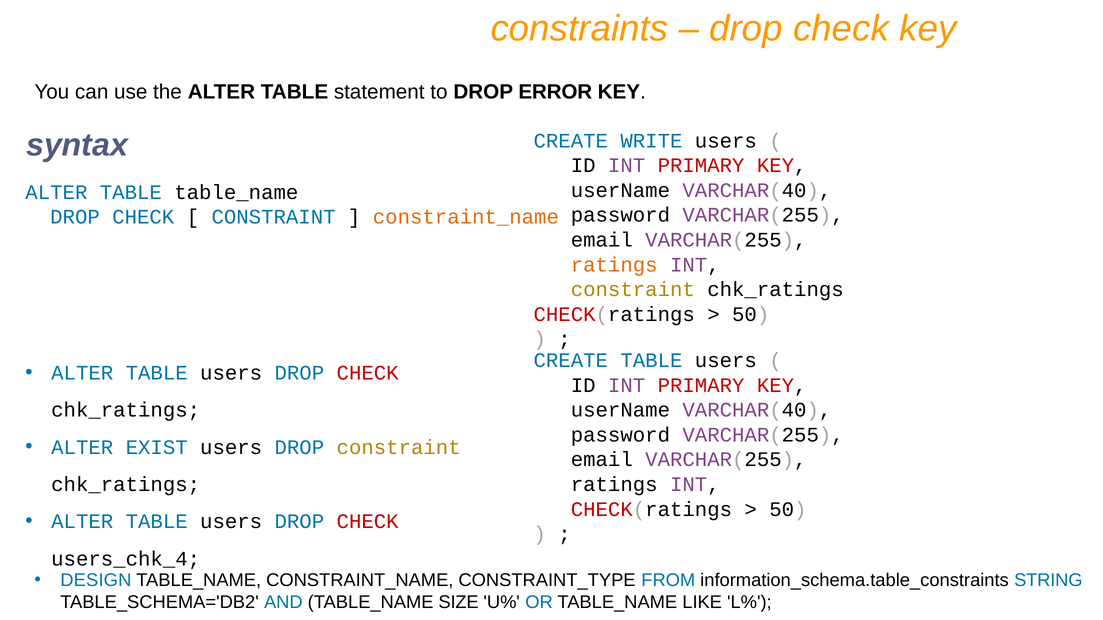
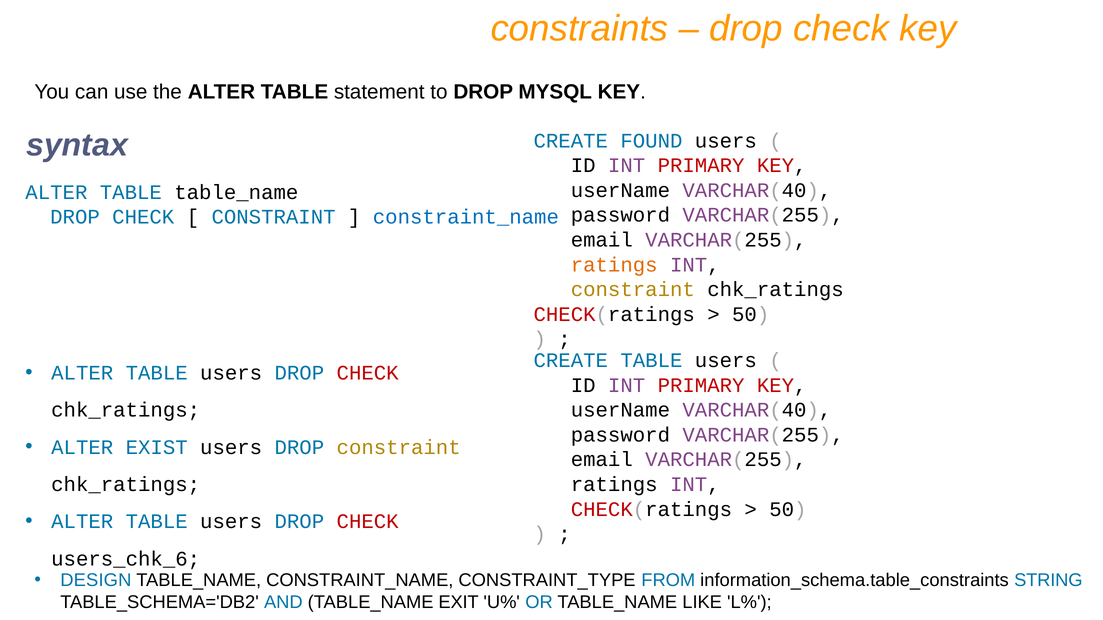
ERROR: ERROR -> MYSQL
WRITE: WRITE -> FOUND
constraint_name at (466, 217) colour: orange -> blue
users_chk_4: users_chk_4 -> users_chk_6
SIZE: SIZE -> EXIT
